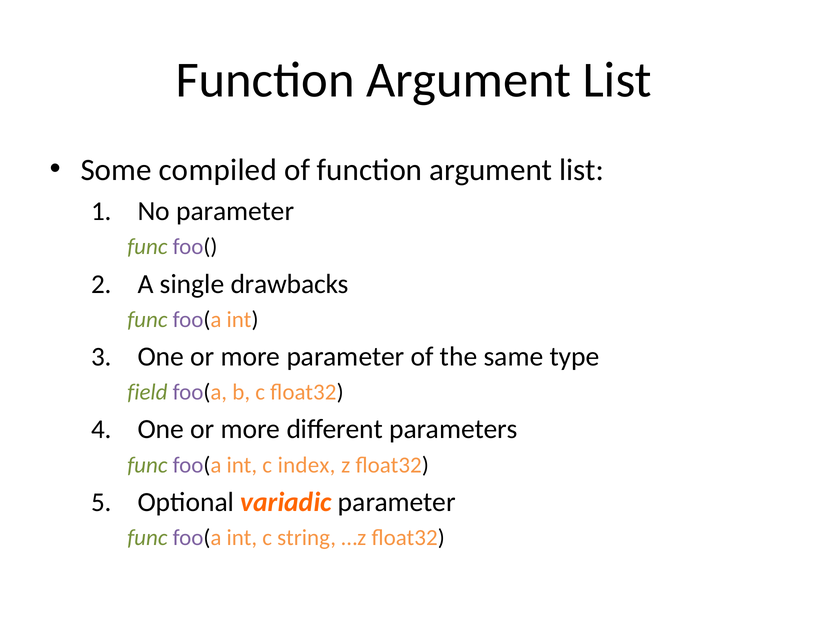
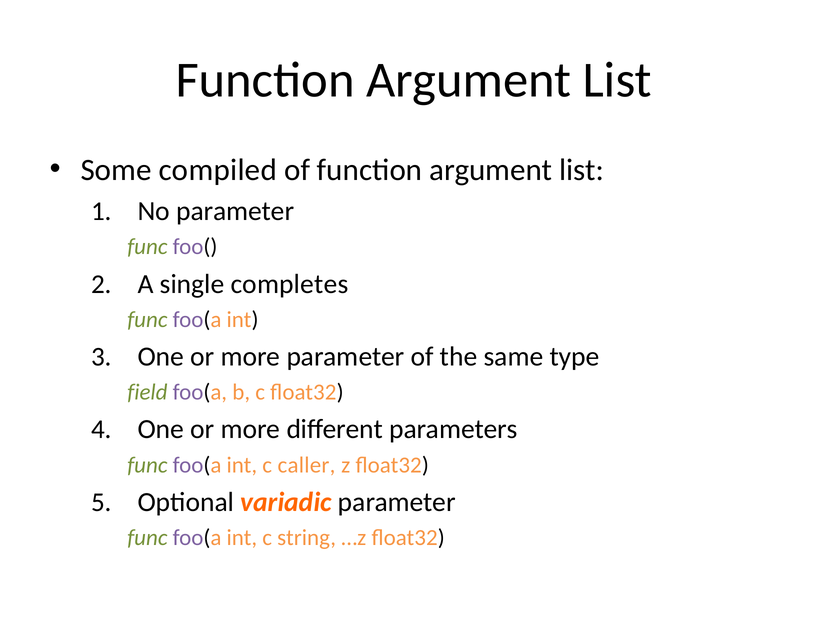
drawbacks: drawbacks -> completes
index: index -> caller
